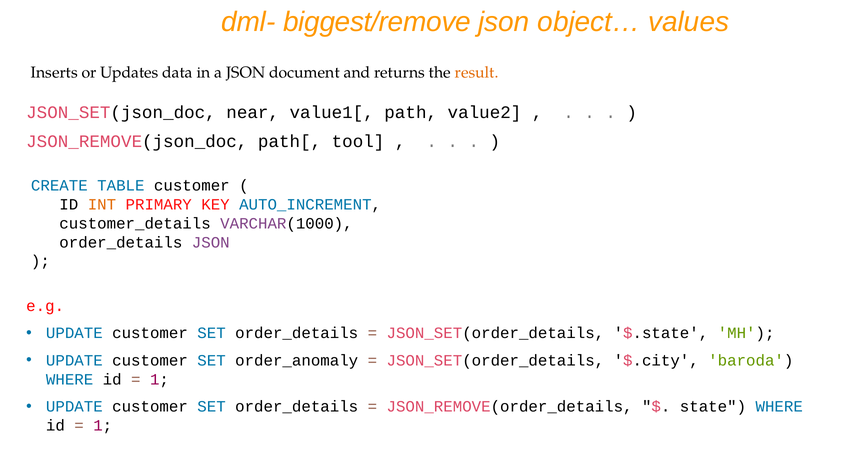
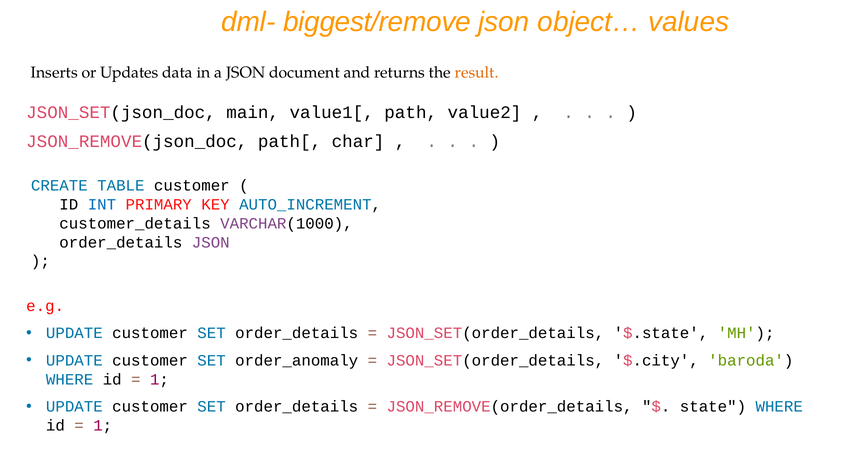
near: near -> main
tool: tool -> char
INT colour: orange -> blue
